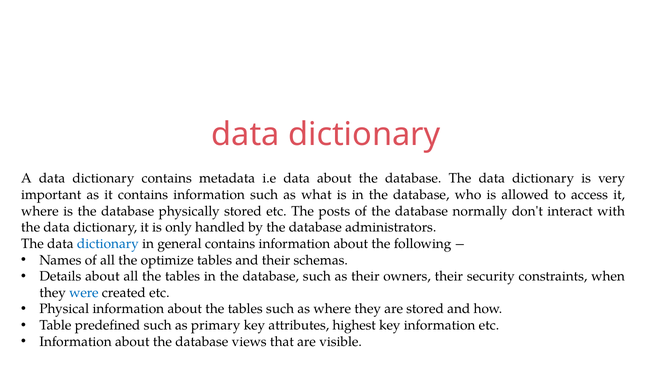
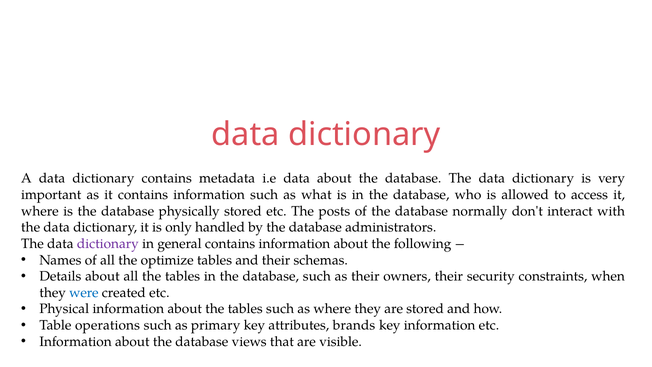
dictionary at (108, 244) colour: blue -> purple
predefined: predefined -> operations
highest: highest -> brands
